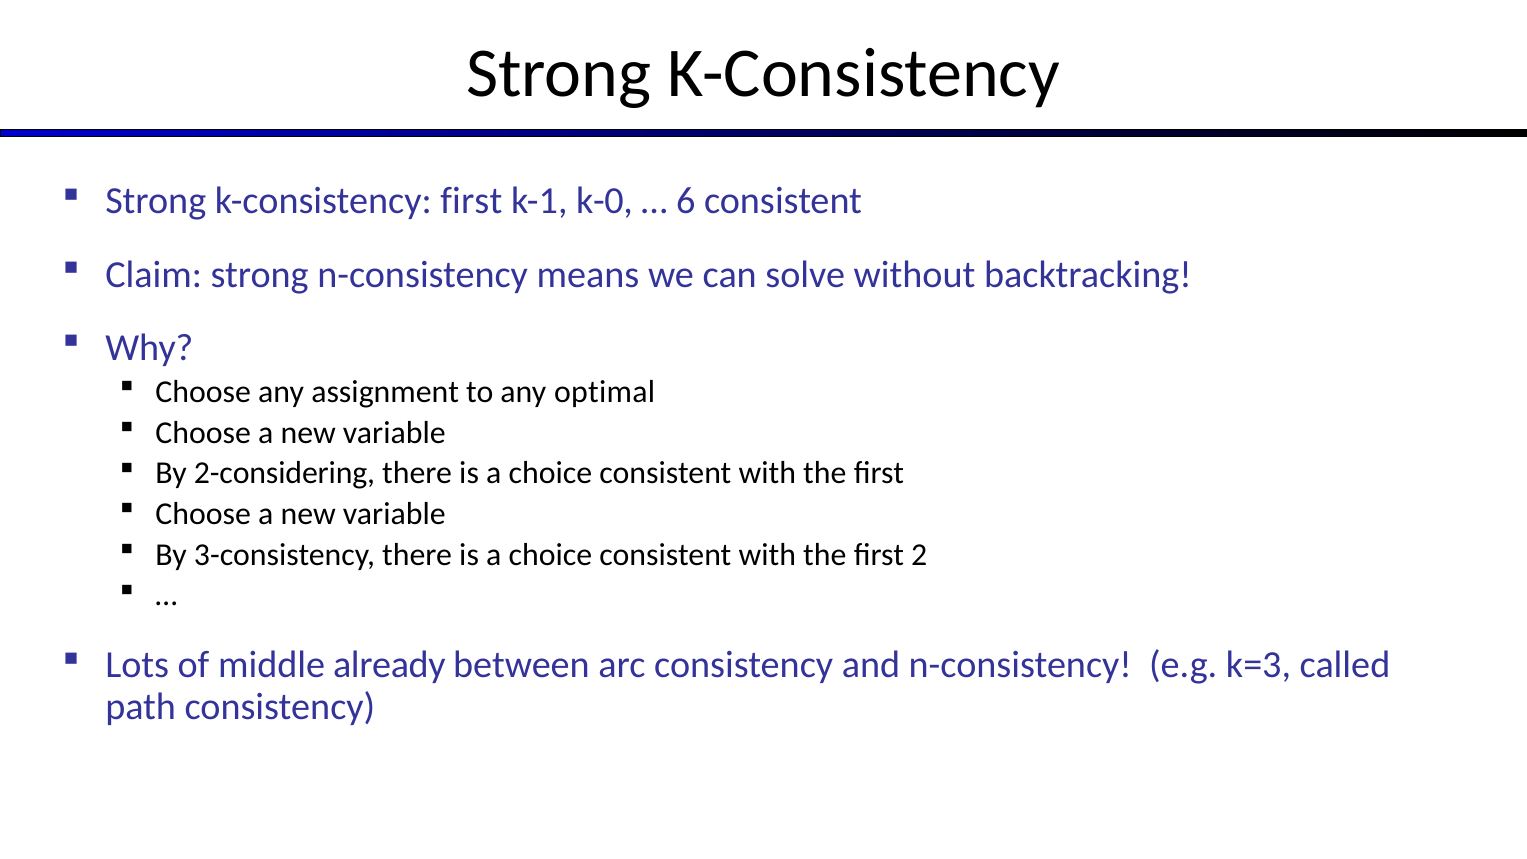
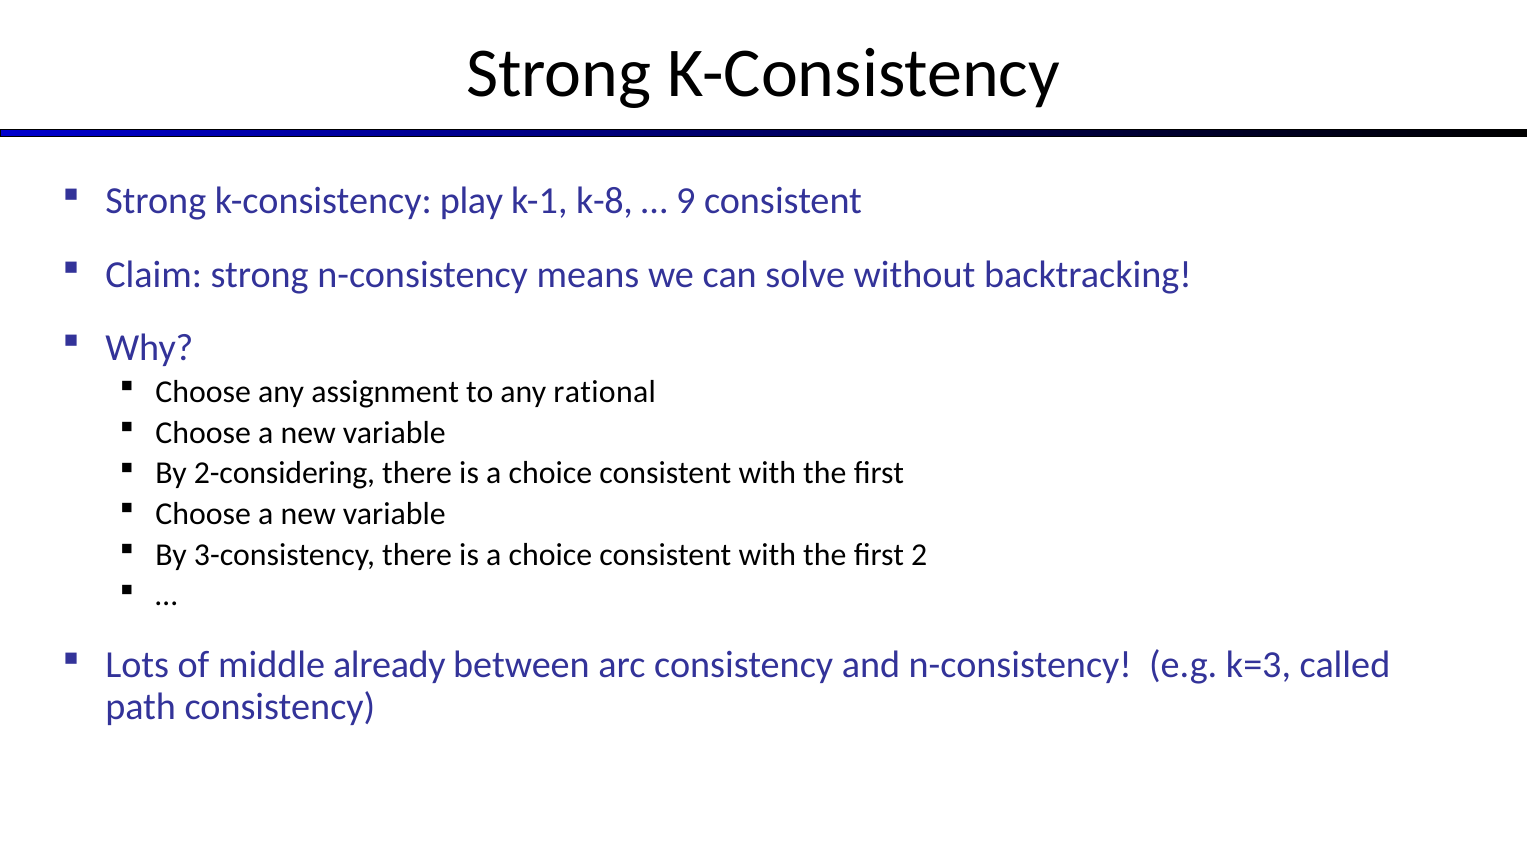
k-consistency first: first -> play
k-0: k-0 -> k-8
6: 6 -> 9
optimal: optimal -> rational
